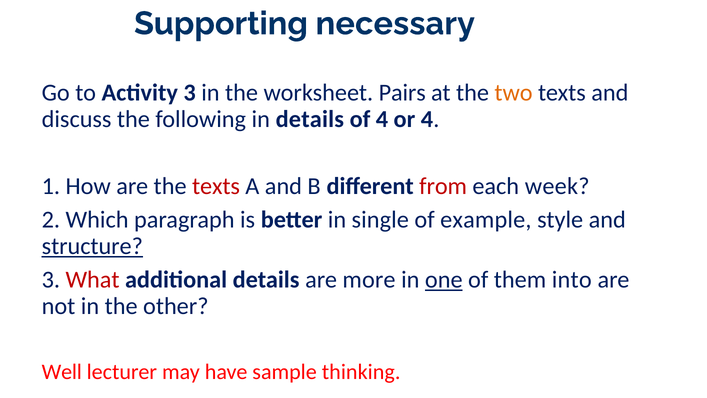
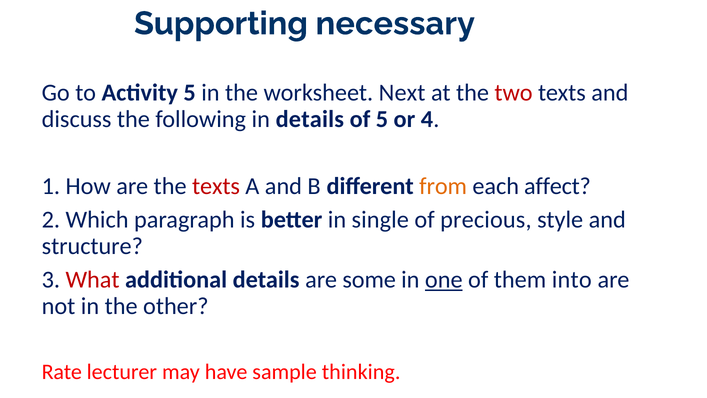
Activity 3: 3 -> 5
Pairs: Pairs -> Next
two colour: orange -> red
of 4: 4 -> 5
from colour: red -> orange
week: week -> affect
example: example -> precious
structure underline: present -> none
more: more -> some
Well: Well -> Rate
